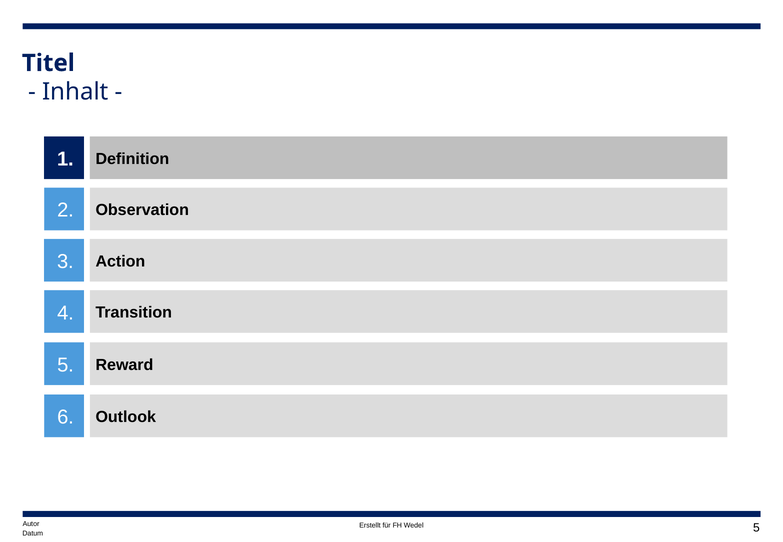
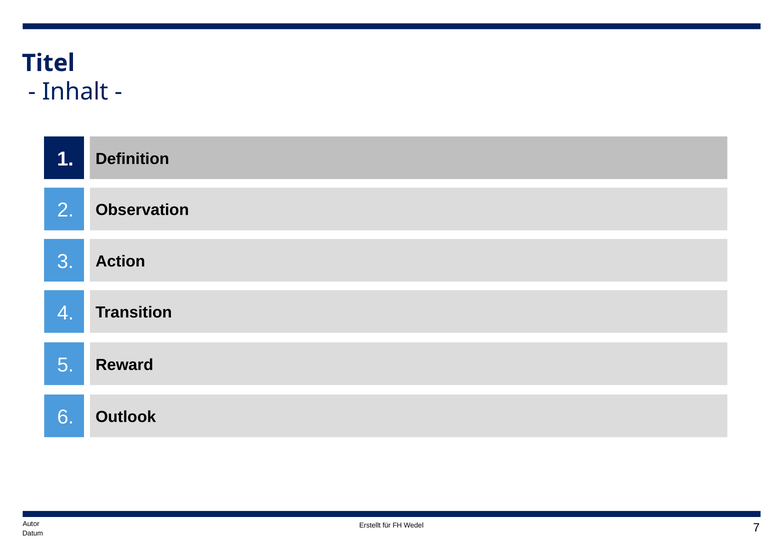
Autor 5: 5 -> 7
